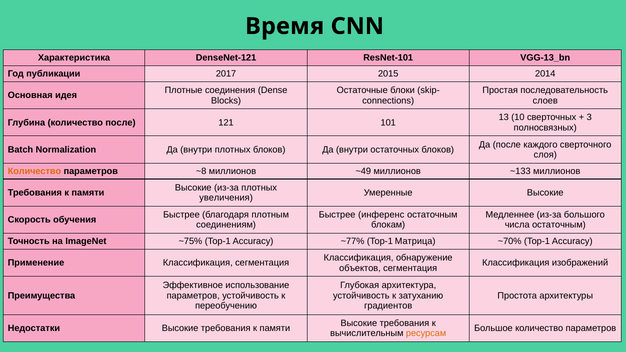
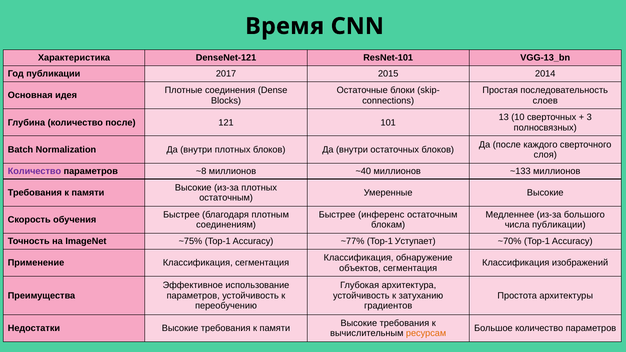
Количество at (34, 171) colour: orange -> purple
~49: ~49 -> ~40
увеличения at (226, 198): увеличения -> остаточным
числа остаточным: остаточным -> публикации
Матрица: Матрица -> Уступает
